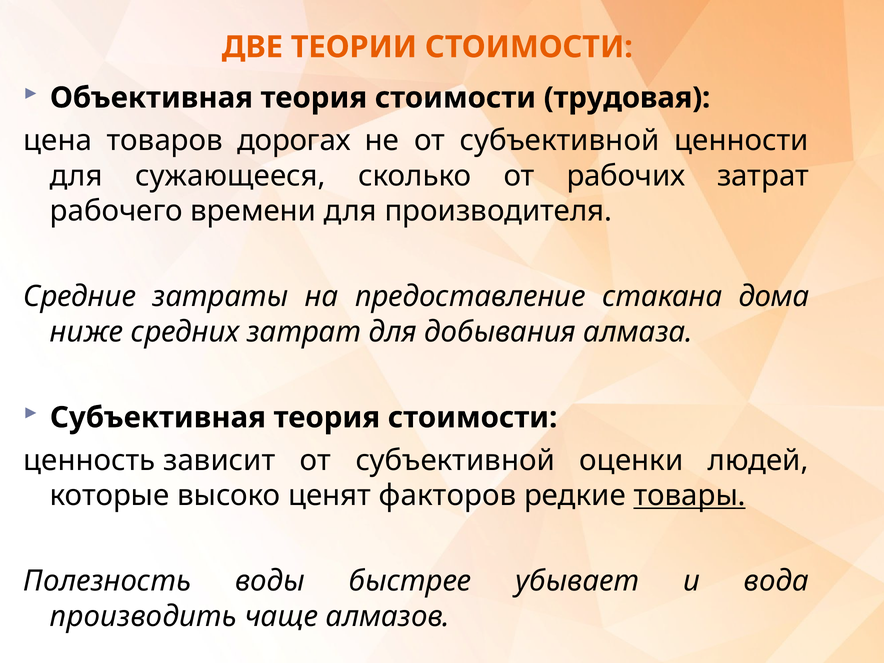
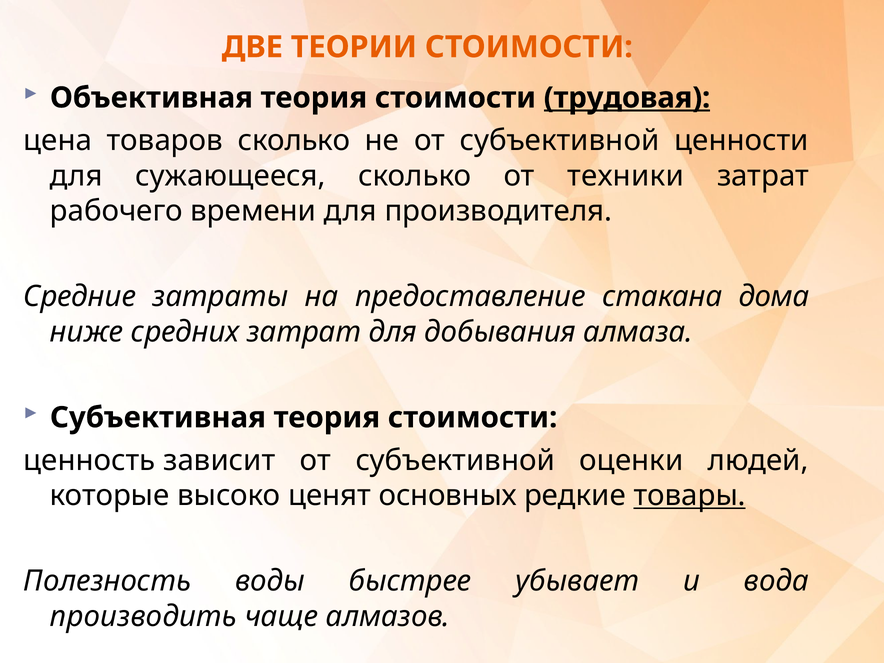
трудовая underline: none -> present
товаров дорогах: дорогах -> сколько
рабочих: рабочих -> техники
факторов: факторов -> основных
